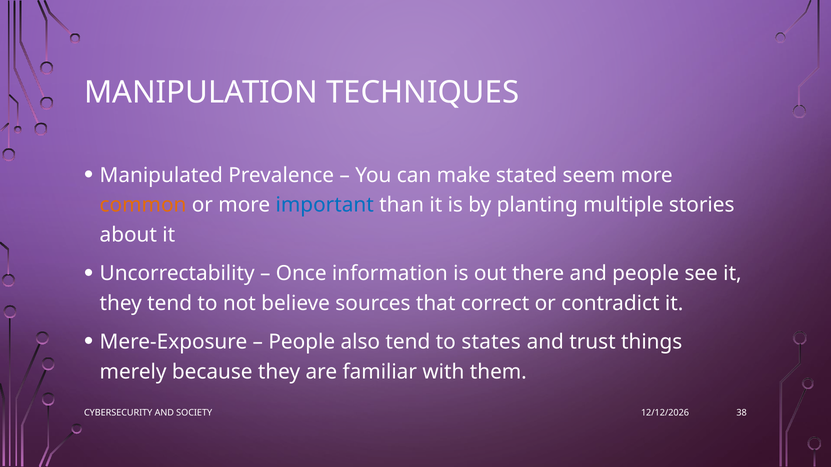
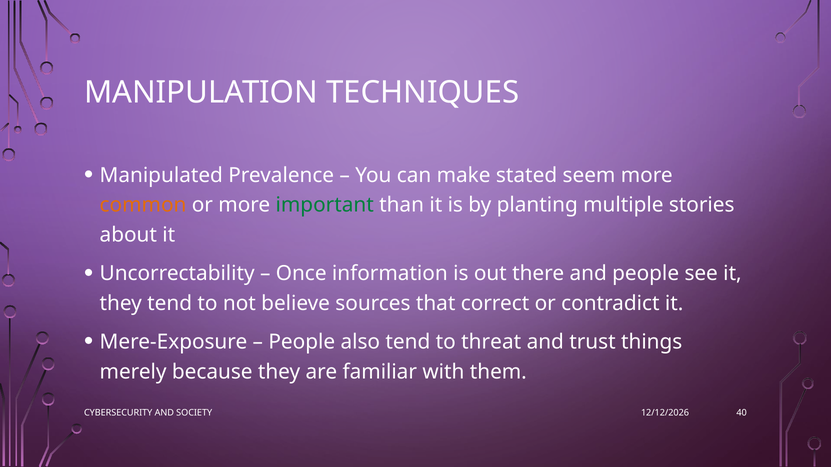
important colour: blue -> green
states: states -> threat
38: 38 -> 40
